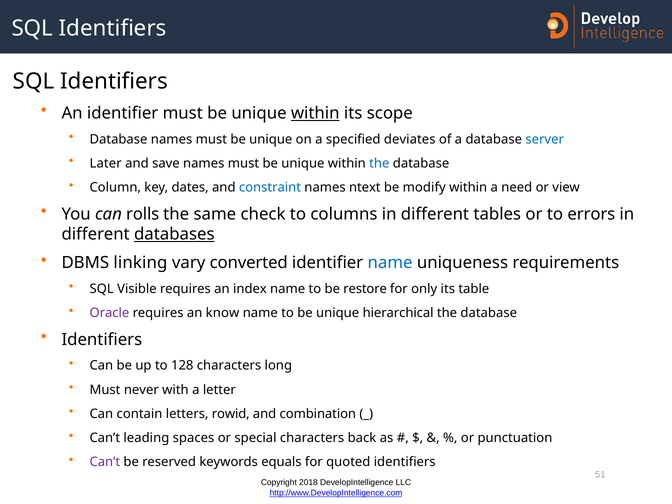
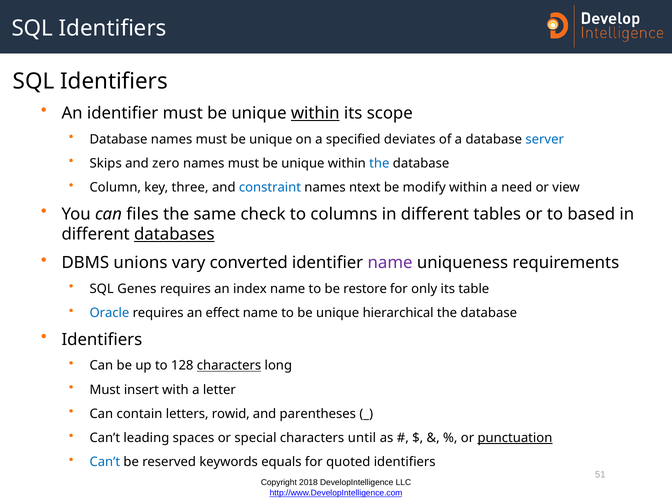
Later: Later -> Skips
save: save -> zero
dates: dates -> three
rolls: rolls -> files
errors: errors -> based
linking: linking -> unions
name at (390, 263) colour: blue -> purple
Visible: Visible -> Genes
Oracle colour: purple -> blue
know: know -> effect
characters at (229, 366) underline: none -> present
never: never -> insert
combination: combination -> parentheses
back: back -> until
punctuation underline: none -> present
Can’t at (105, 462) colour: purple -> blue
